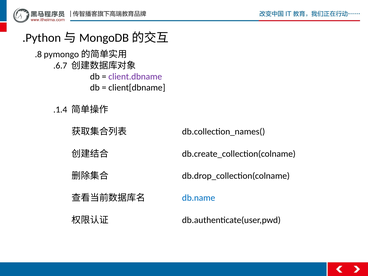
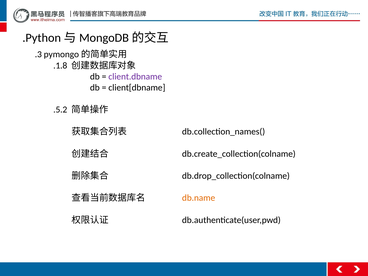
.8: .8 -> .3
.6.7: .6.7 -> .1.8
.1.4: .1.4 -> .5.2
db.name colour: blue -> orange
